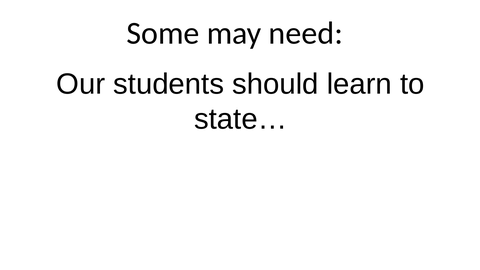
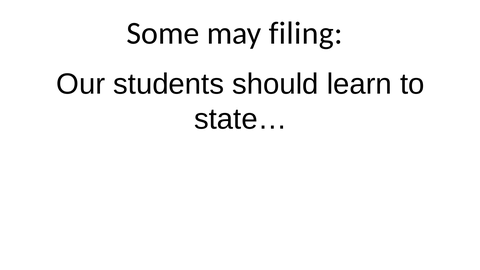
need: need -> filing
